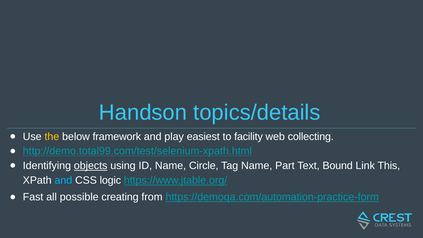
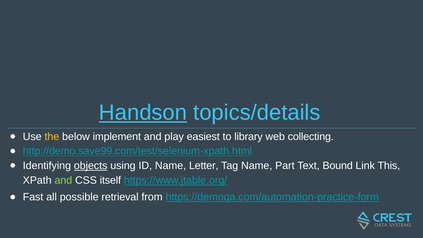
Handson underline: none -> present
framework: framework -> implement
facility: facility -> library
http://demo.total99.com/test/selenium-xpath.html: http://demo.total99.com/test/selenium-xpath.html -> http://demo.save99.com/test/selenium-xpath.html
Circle: Circle -> Letter
and at (63, 180) colour: light blue -> light green
logic: logic -> itself
creating: creating -> retrieval
